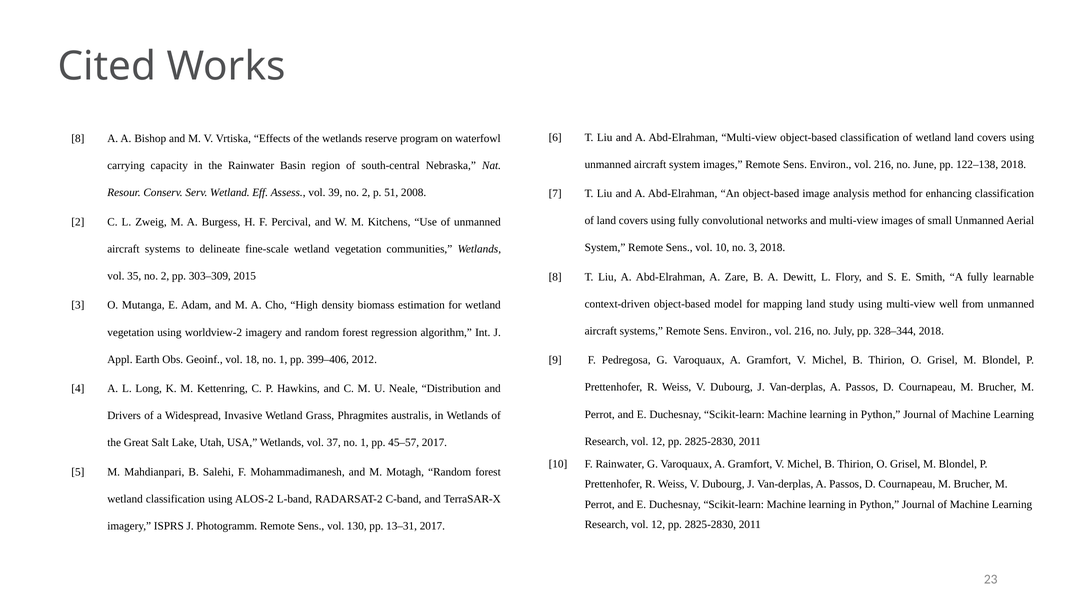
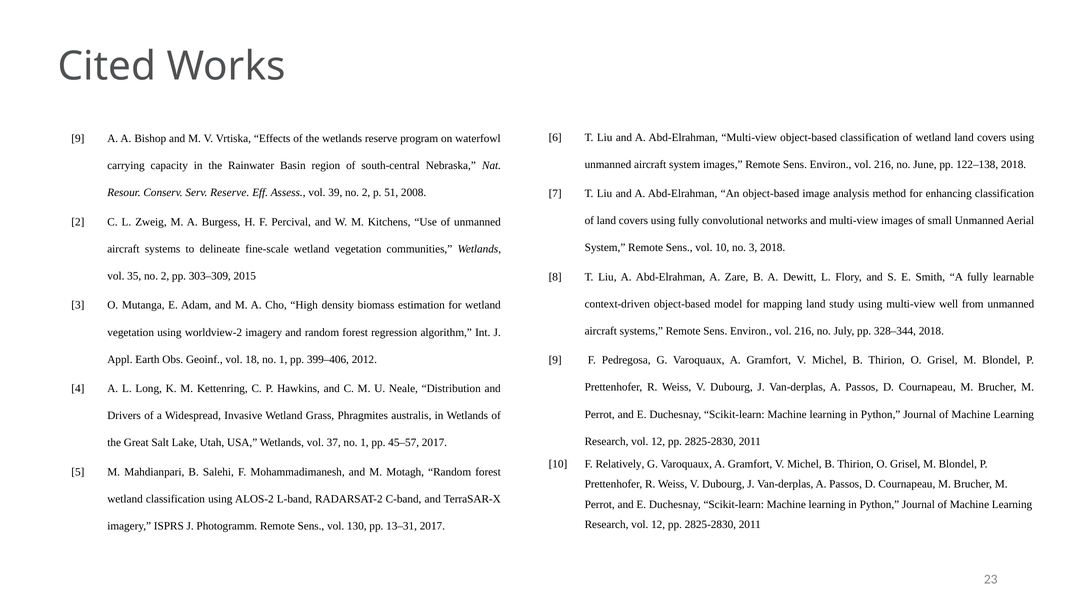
8 at (78, 139): 8 -> 9
Serv Wetland: Wetland -> Reserve
F Rainwater: Rainwater -> Relatively
